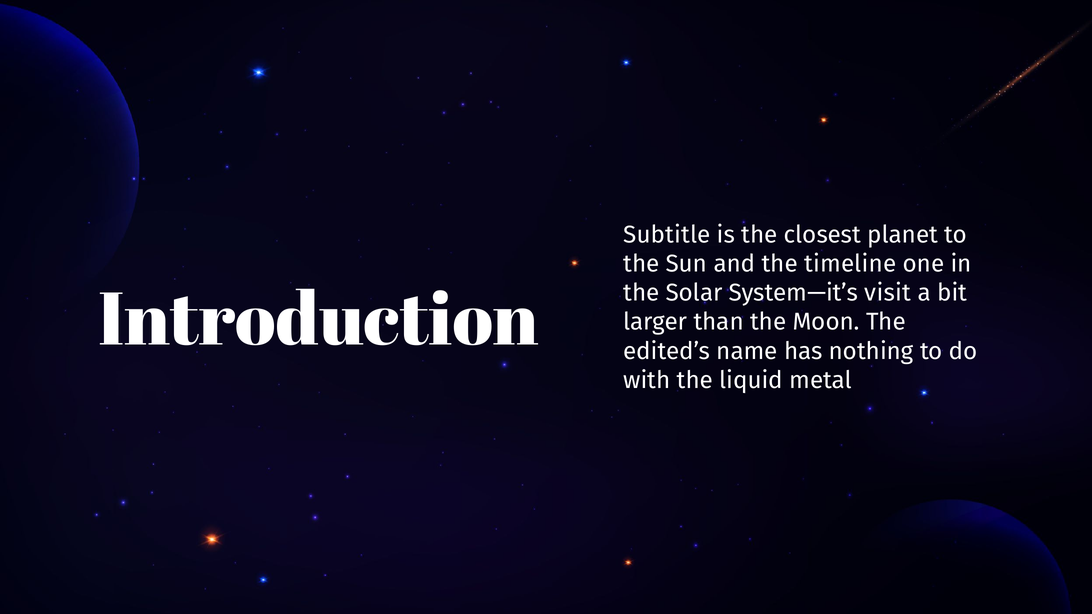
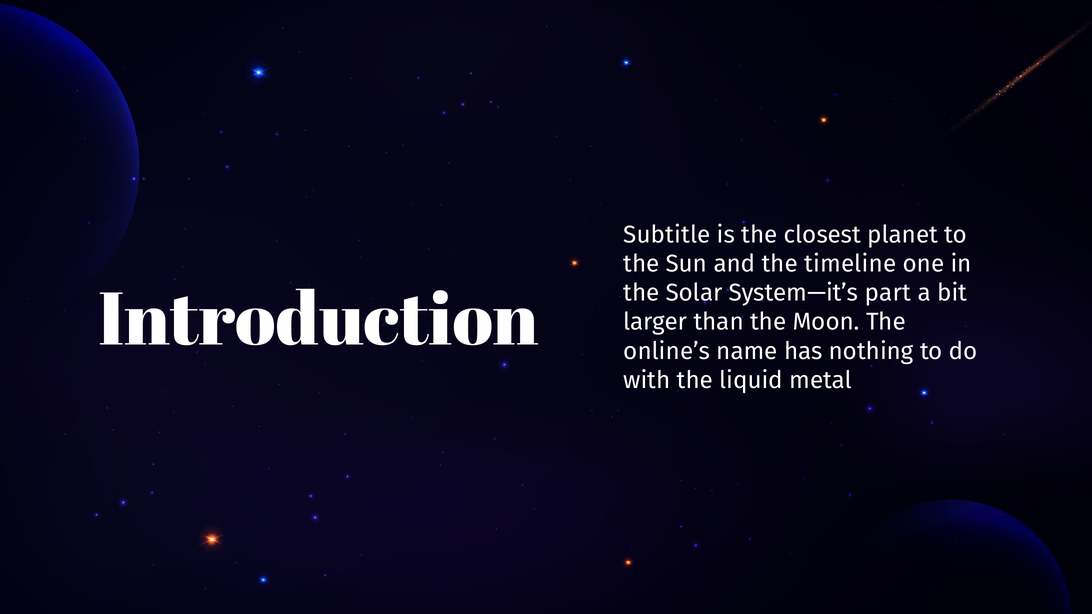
visit: visit -> part
edited’s: edited’s -> online’s
